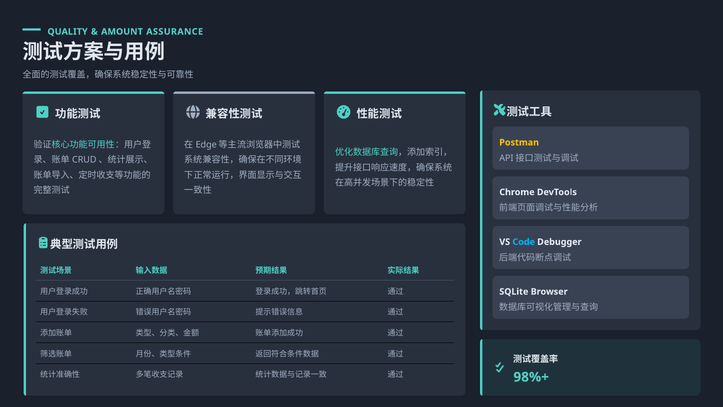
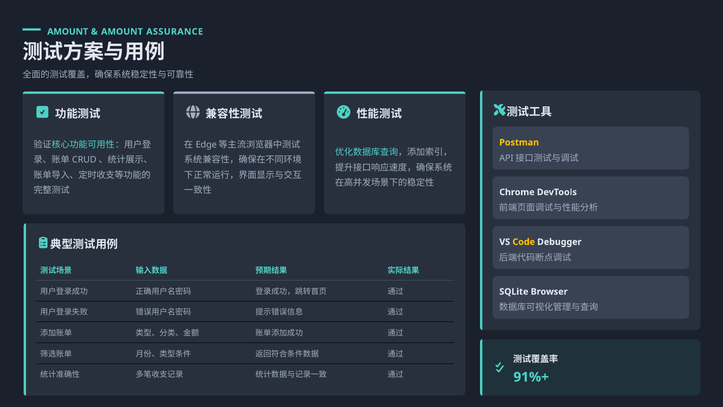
QUALITY at (68, 32): QUALITY -> AMOUNT
Code colour: light blue -> yellow
98%+: 98%+ -> 91%+
